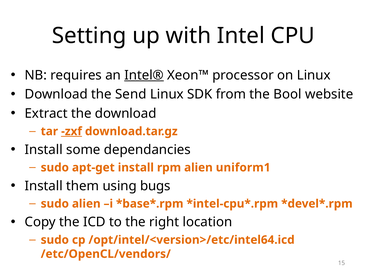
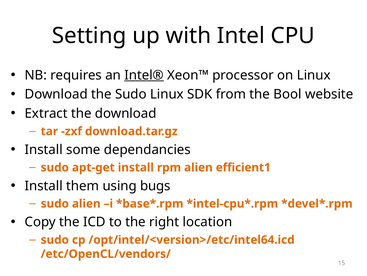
the Send: Send -> Sudo
zxf underline: present -> none
uniform1: uniform1 -> efficient1
